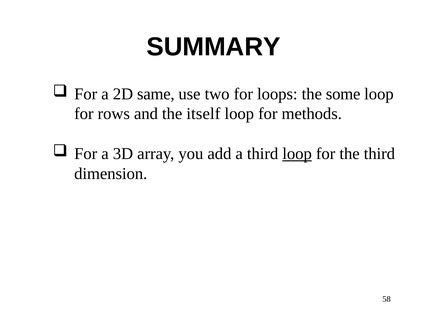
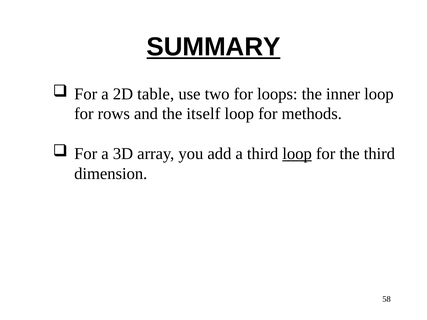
SUMMARY underline: none -> present
same: same -> table
some: some -> inner
